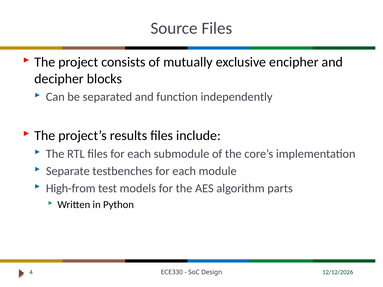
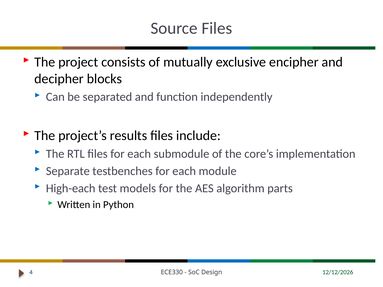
High-from: High-from -> High-each
